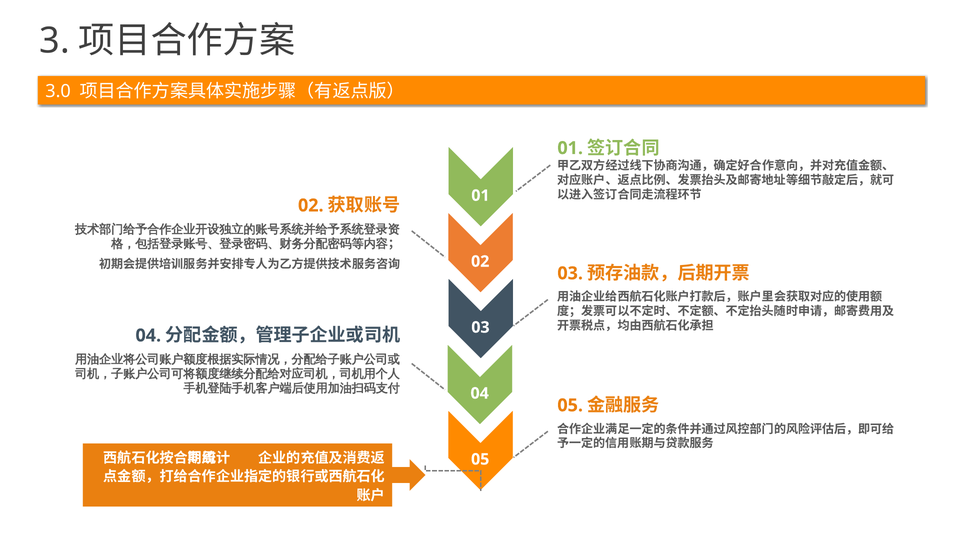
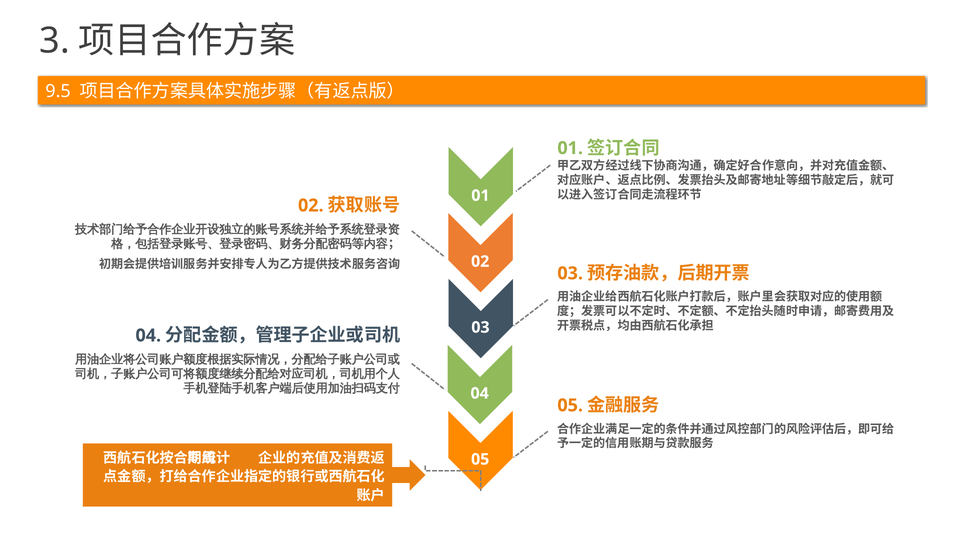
3.0: 3.0 -> 9.5
